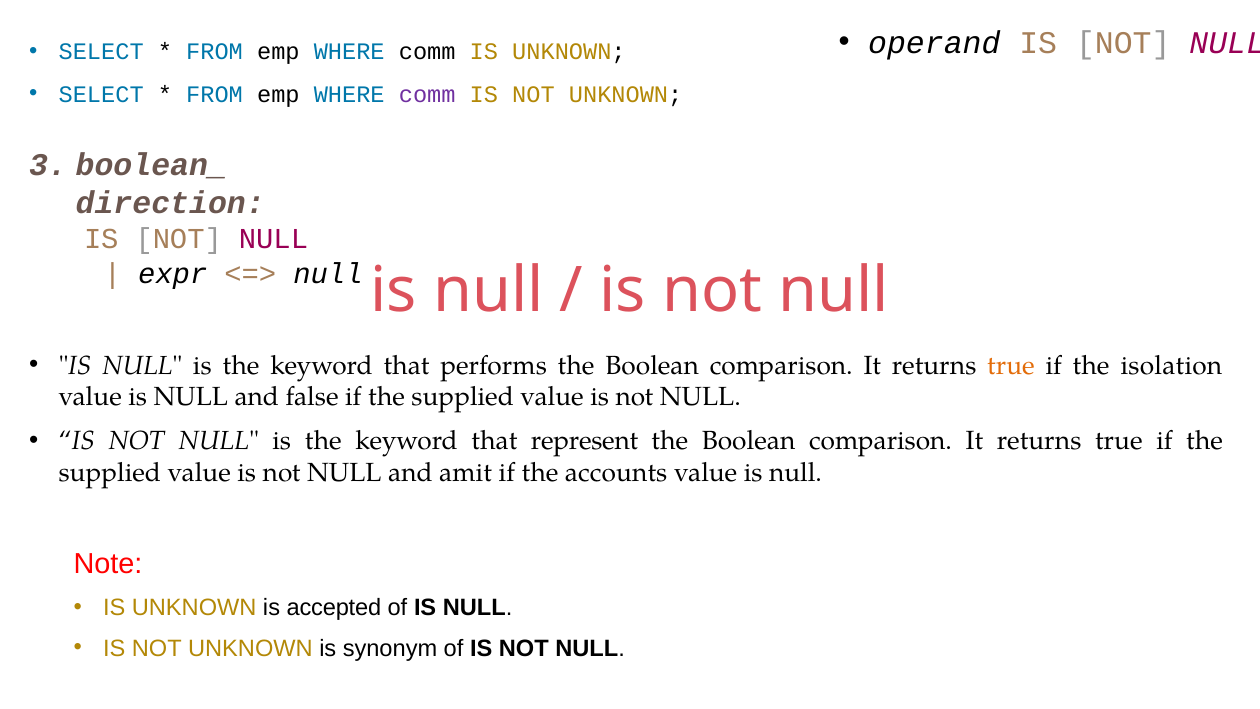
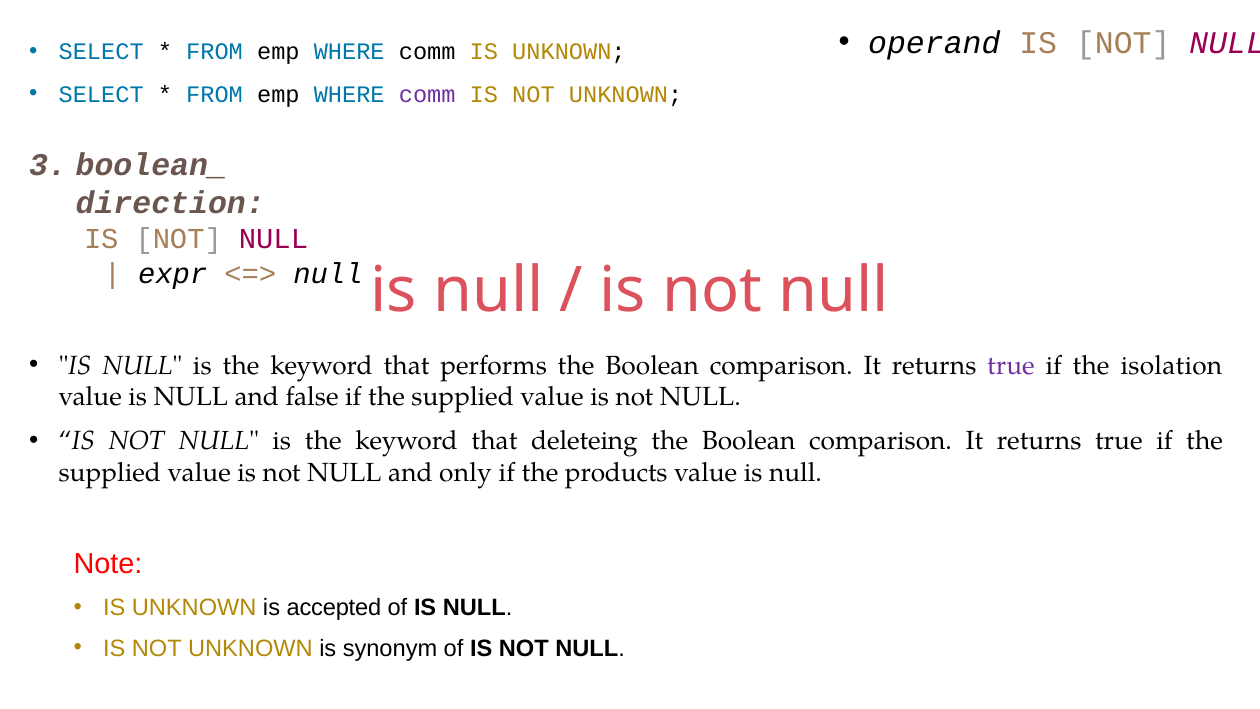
true at (1011, 365) colour: orange -> purple
represent: represent -> deleteing
amit: amit -> only
accounts: accounts -> products
